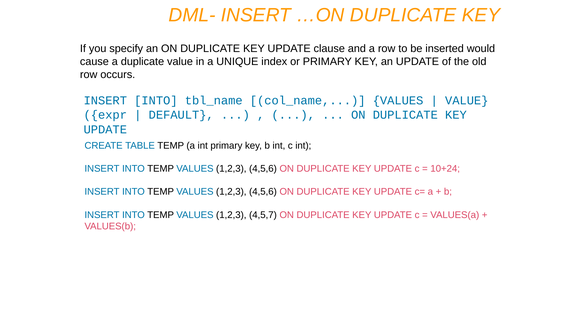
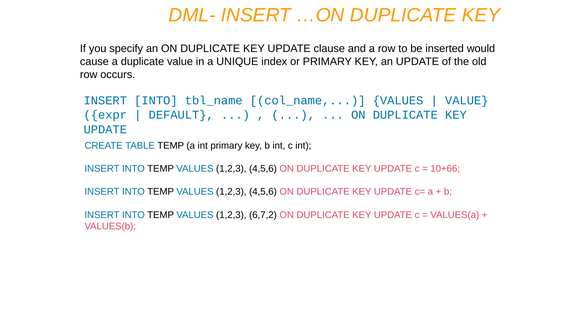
10+24: 10+24 -> 10+66
4,5,7: 4,5,7 -> 6,7,2
